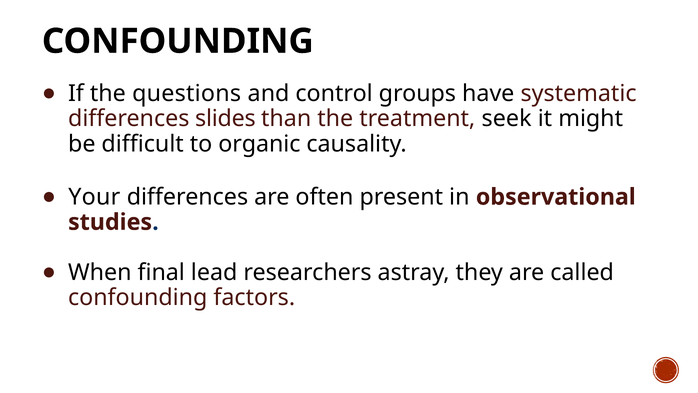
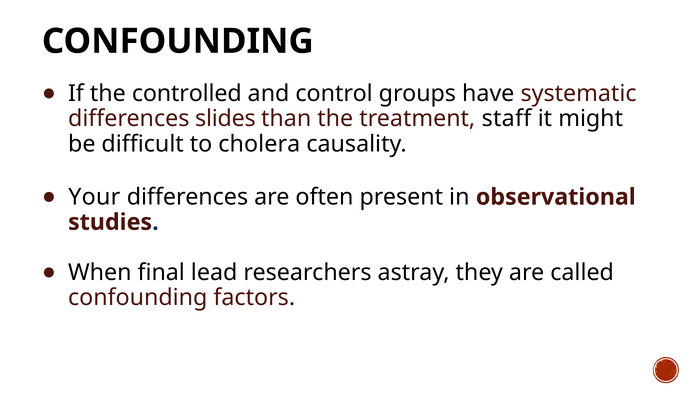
questions: questions -> controlled
seek: seek -> staff
organic: organic -> cholera
